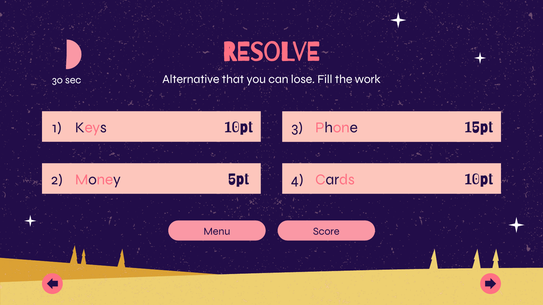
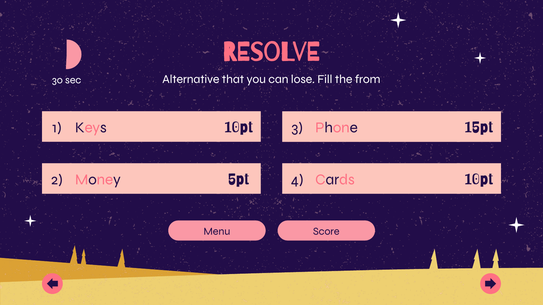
work: work -> from
